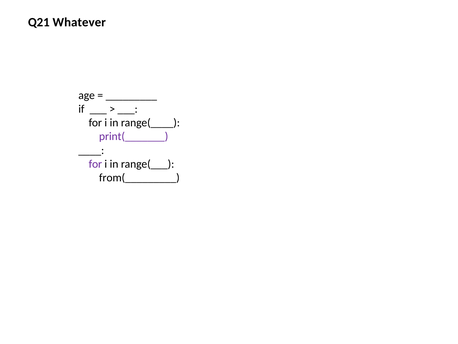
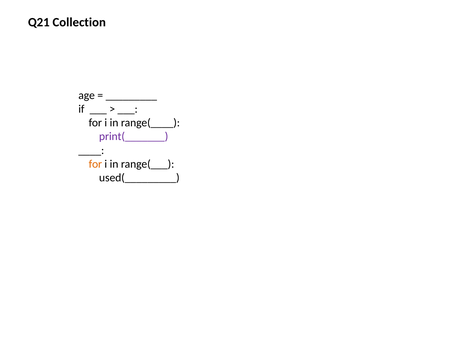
Whatever: Whatever -> Collection
for at (95, 164) colour: purple -> orange
from(_________: from(_________ -> used(_________
